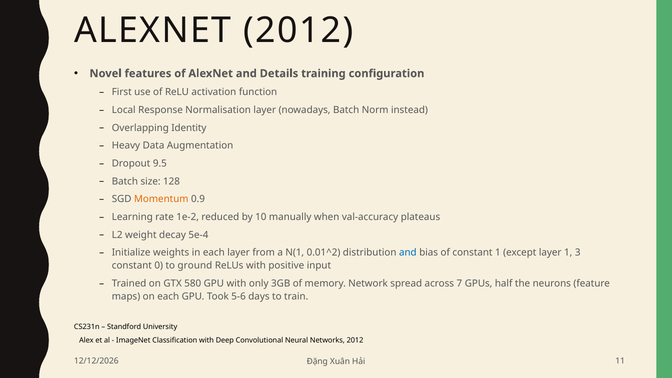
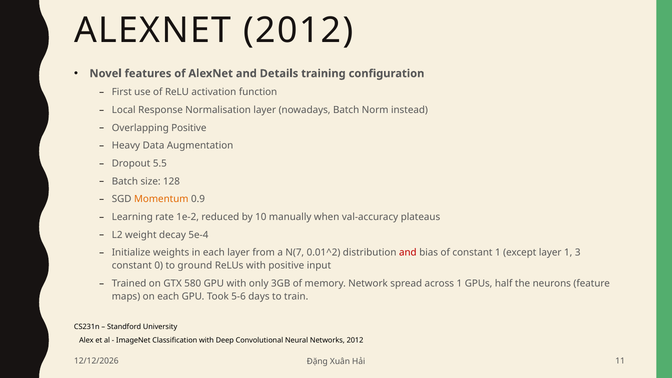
Overlapping Identity: Identity -> Positive
9.5: 9.5 -> 5.5
N(1: N(1 -> N(7
and at (408, 253) colour: blue -> red
across 7: 7 -> 1
